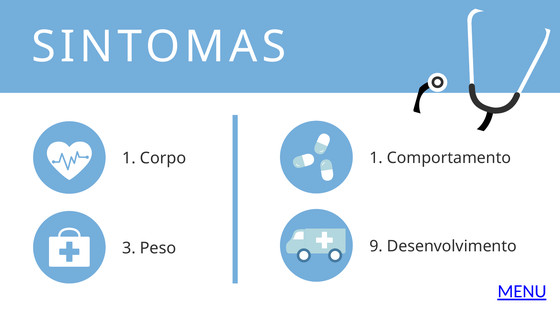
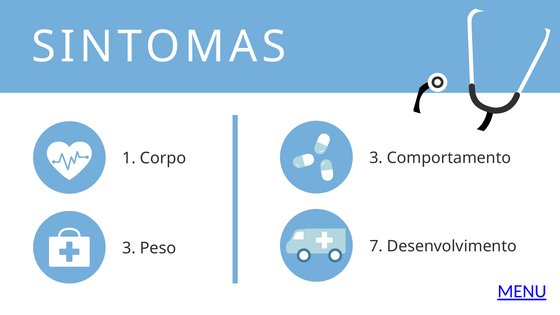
Corpo 1: 1 -> 3
9: 9 -> 7
